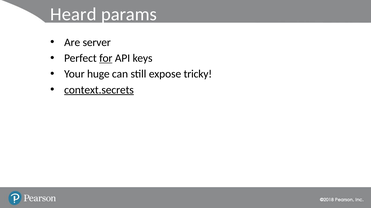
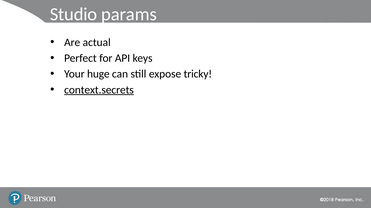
Heard: Heard -> Studio
server: server -> actual
for underline: present -> none
